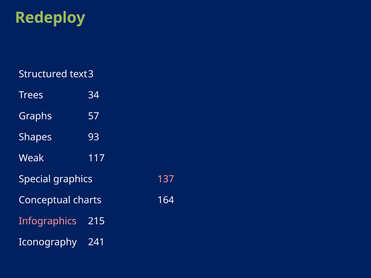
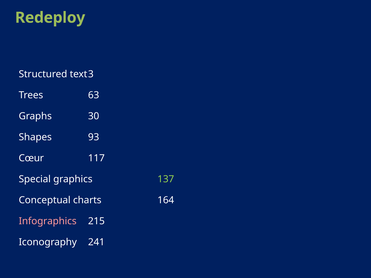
34: 34 -> 63
57: 57 -> 30
Weak: Weak -> Cœur
137 colour: pink -> light green
